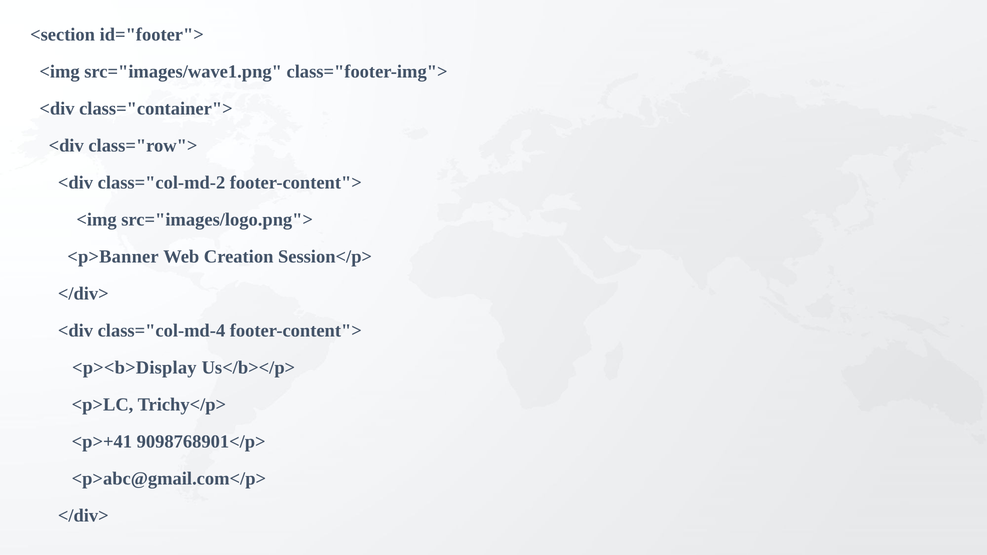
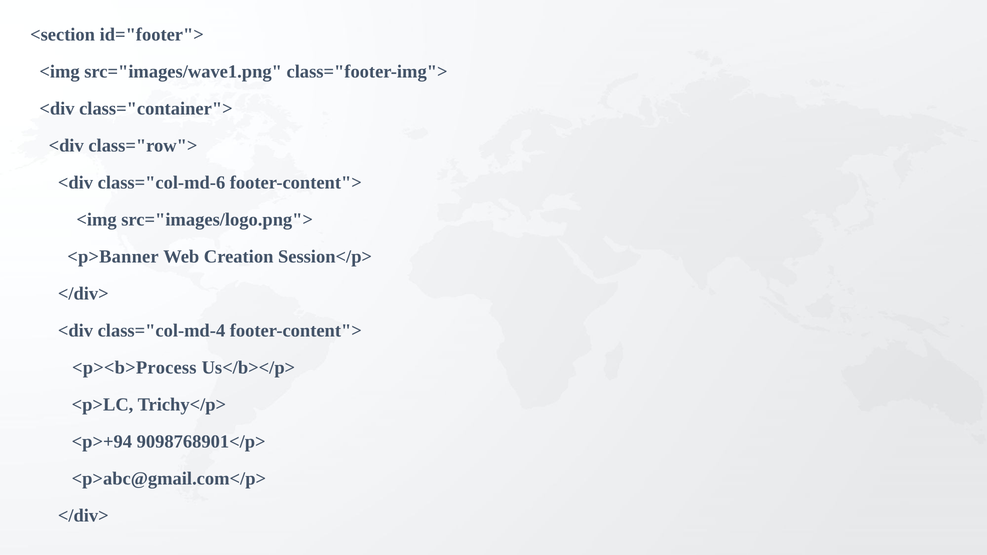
class="col-md-2: class="col-md-2 -> class="col-md-6
<p><b>Display: <p><b>Display -> <p><b>Process
<p>+41: <p>+41 -> <p>+94
